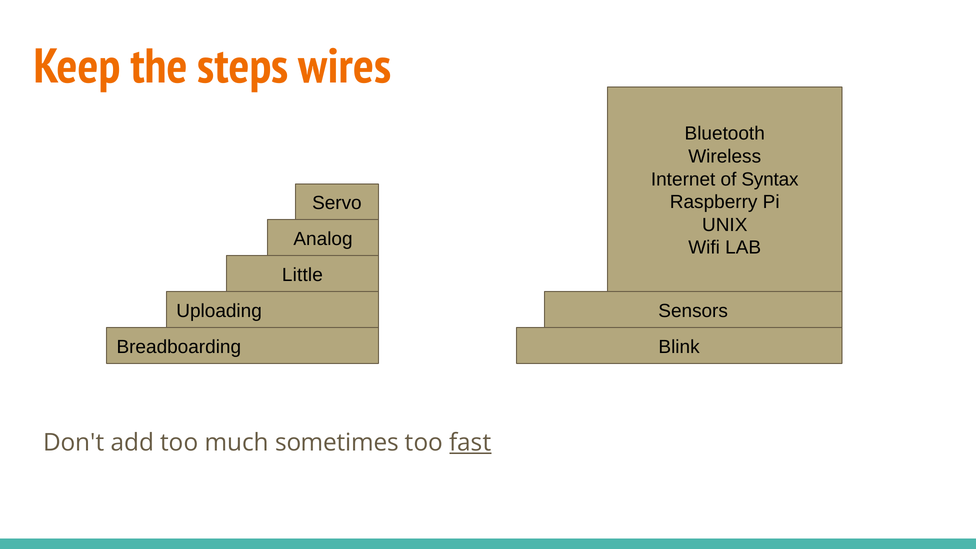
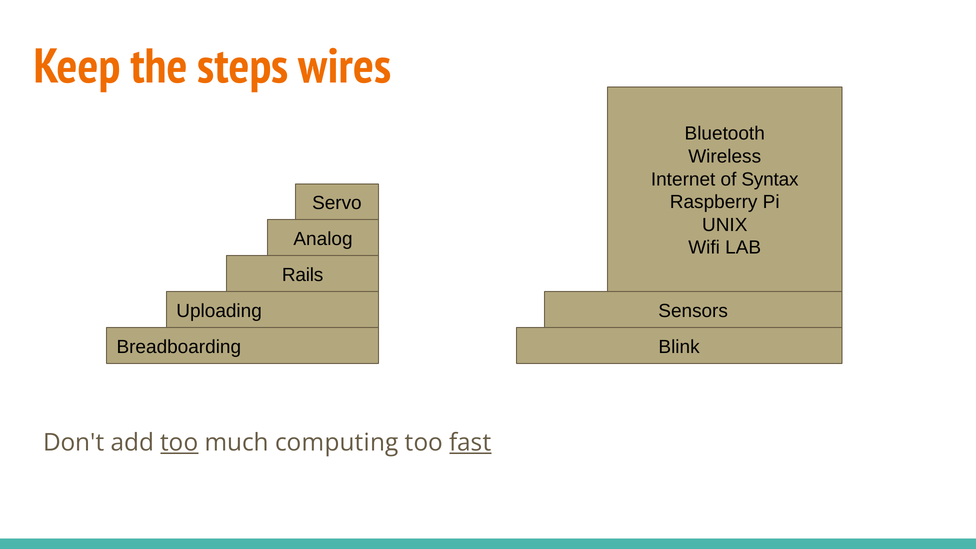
Little: Little -> Rails
too at (179, 443) underline: none -> present
sometimes: sometimes -> computing
